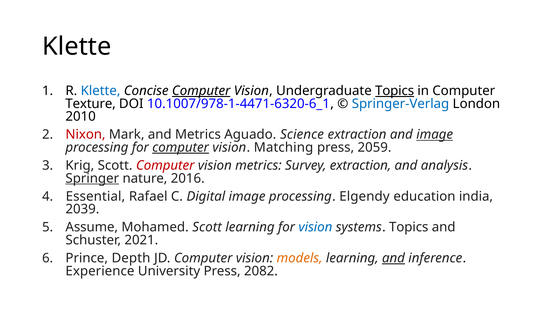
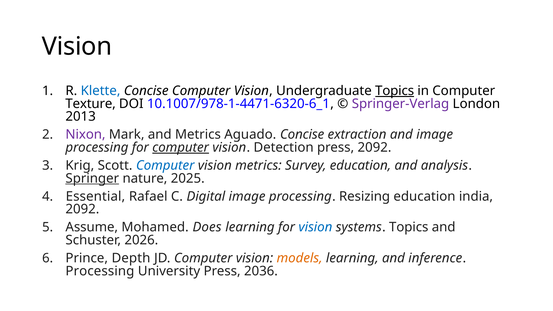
Klette at (77, 46): Klette -> Vision
Computer at (201, 91) underline: present -> none
Springer-Verlag colour: blue -> purple
2010: 2010 -> 2013
Nixon colour: red -> purple
Aguado Science: Science -> Concise
image at (435, 135) underline: present -> none
Matching: Matching -> Detection
press 2059: 2059 -> 2092
Computer at (165, 165) colour: red -> blue
Survey extraction: extraction -> education
2016: 2016 -> 2025
Elgendy: Elgendy -> Resizing
2039 at (82, 209): 2039 -> 2092
Mohamed Scott: Scott -> Does
2021: 2021 -> 2026
and at (393, 258) underline: present -> none
Experience at (100, 271): Experience -> Processing
2082: 2082 -> 2036
